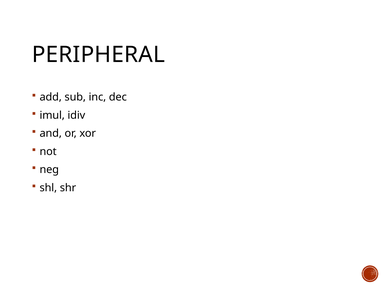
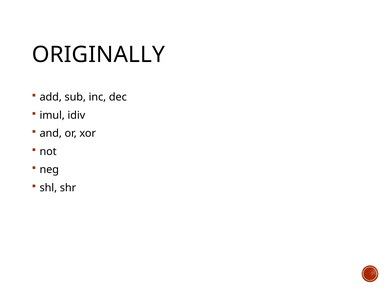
PERIPHERAL: PERIPHERAL -> ORIGINALLY
